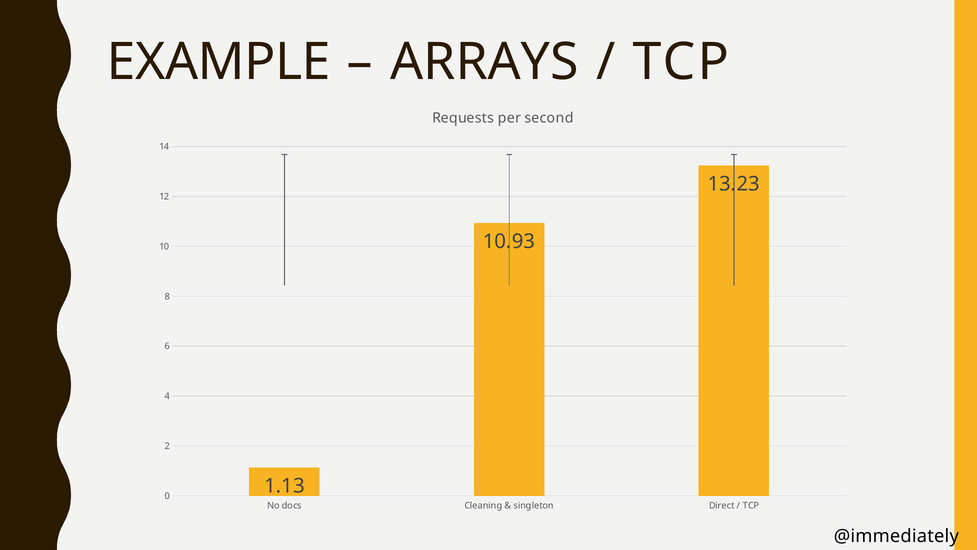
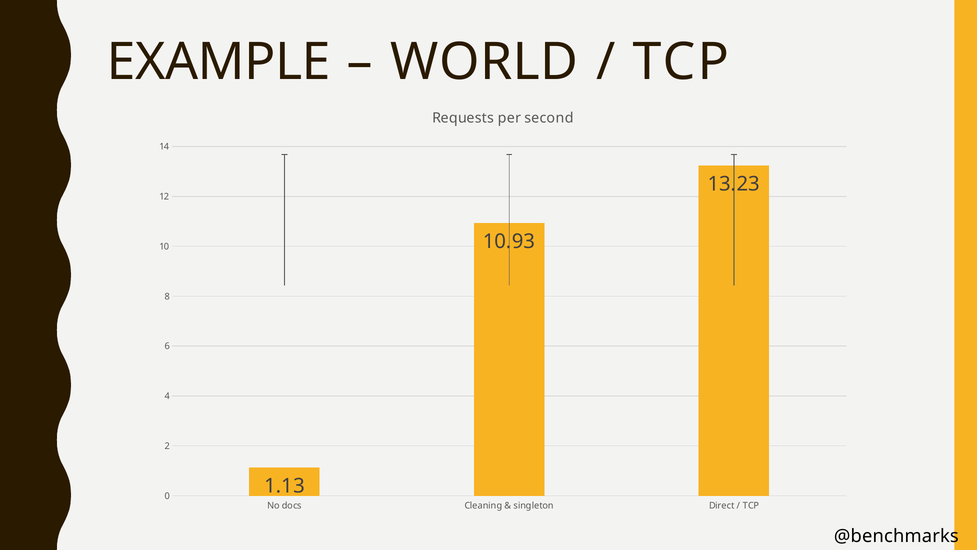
ARRAYS: ARRAYS -> WORLD
@immediately: @immediately -> @benchmarks
